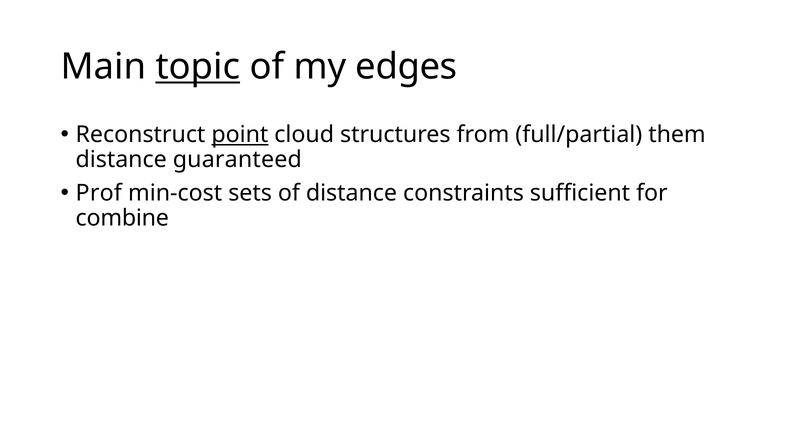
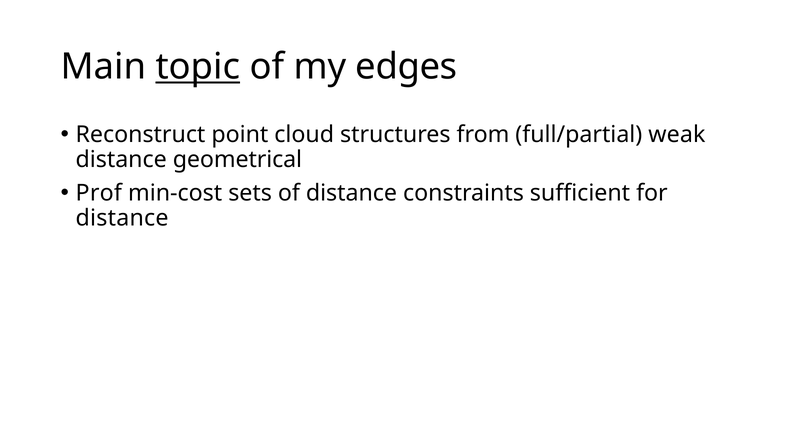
point underline: present -> none
them: them -> weak
guaranteed: guaranteed -> geometrical
combine at (122, 218): combine -> distance
